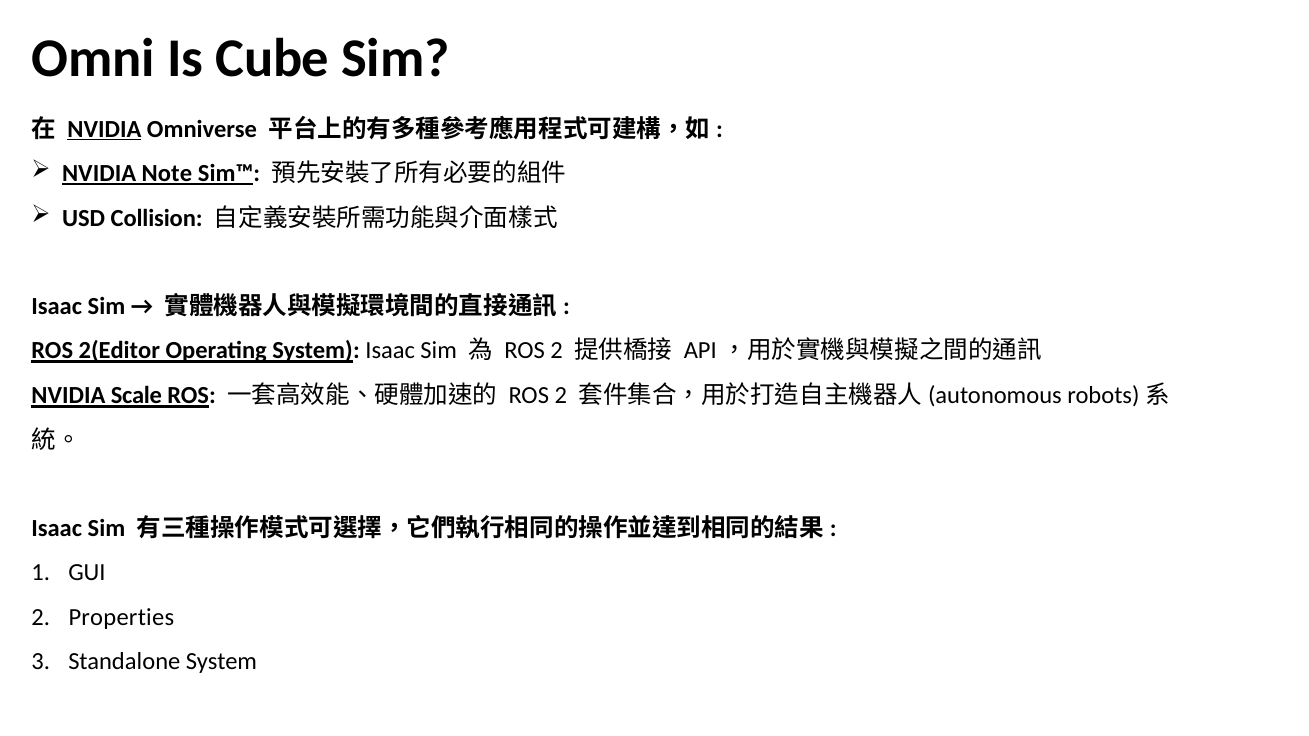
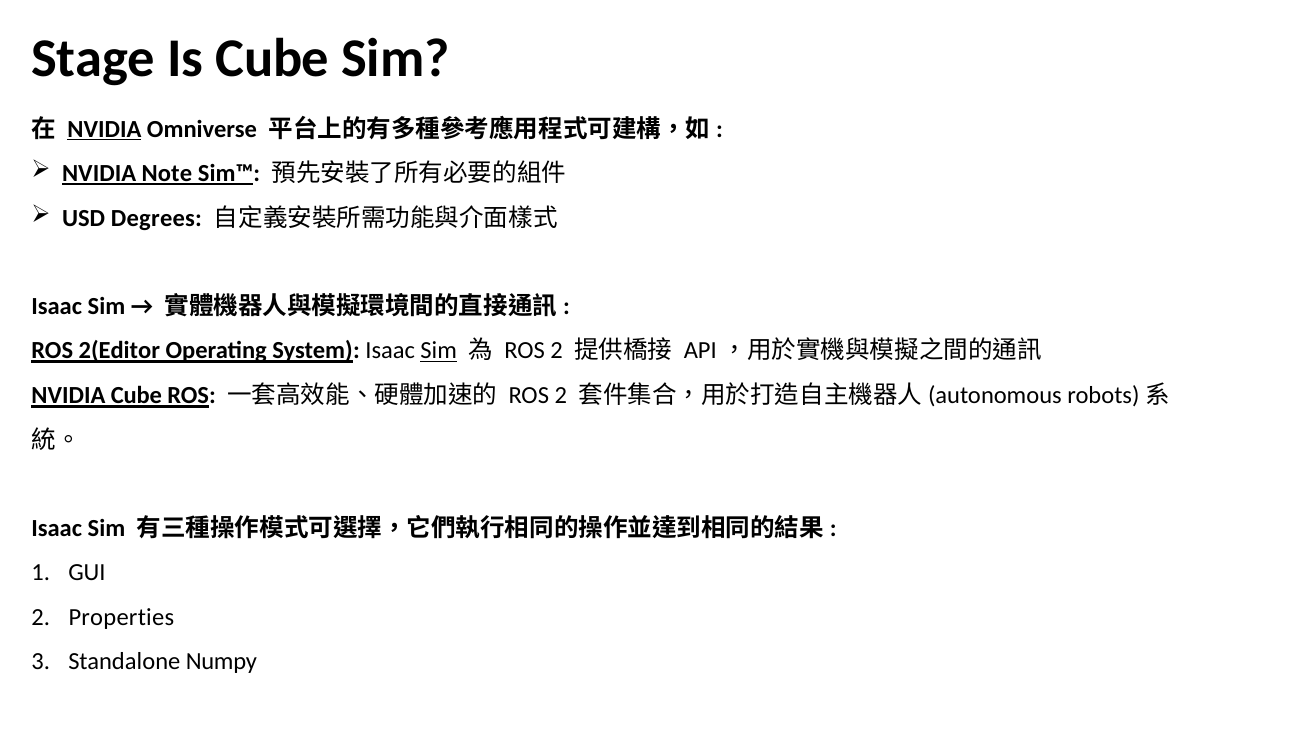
Omni: Omni -> Stage
Collision: Collision -> Degrees
Sim at (439, 351) underline: none -> present
NVIDIA Scale: Scale -> Cube
Standalone System: System -> Numpy
